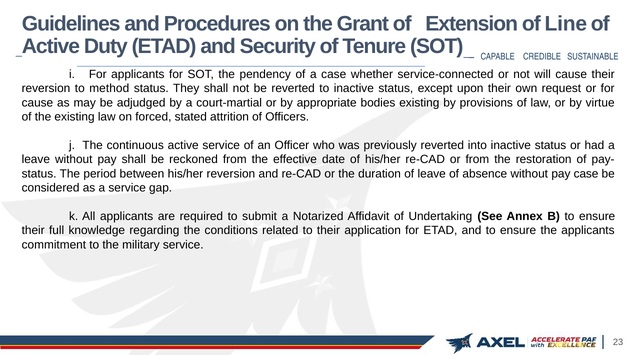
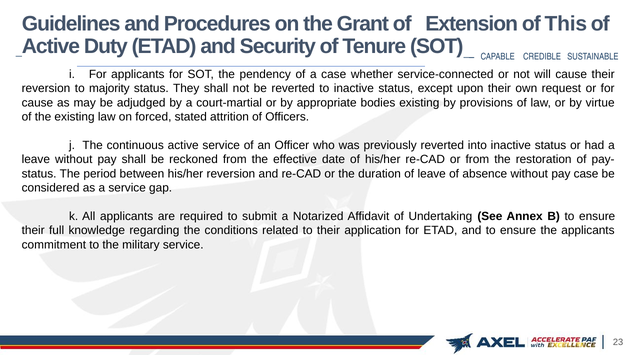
Line: Line -> This
method: method -> majority
